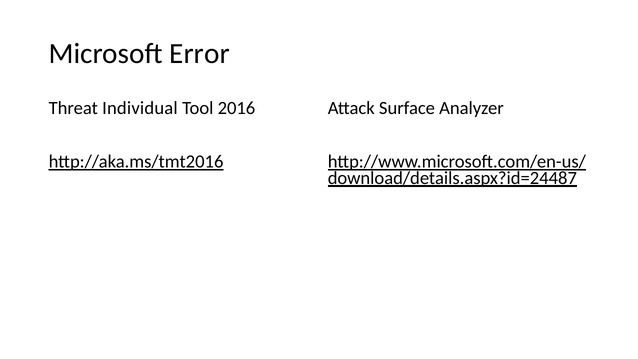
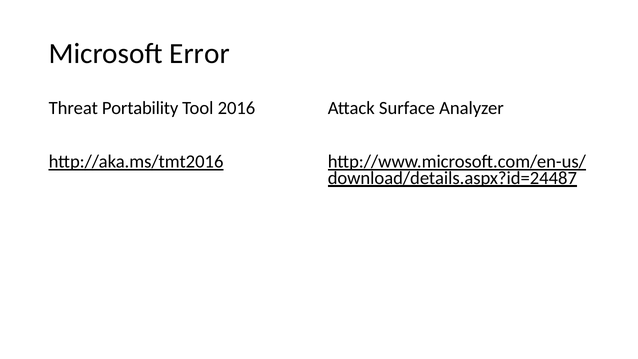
Individual: Individual -> Portability
